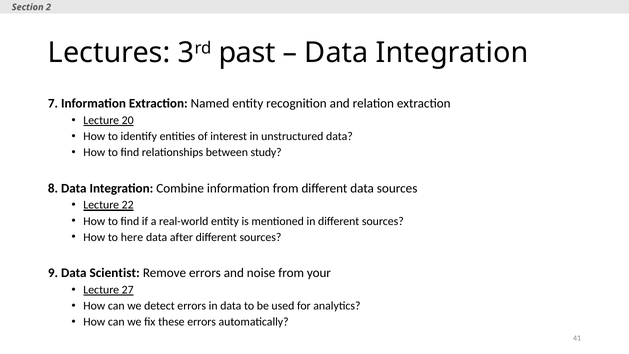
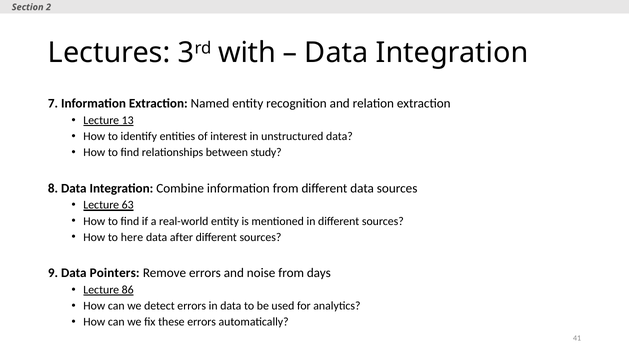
past: past -> with
20: 20 -> 13
22: 22 -> 63
Scientist: Scientist -> Pointers
your: your -> days
27: 27 -> 86
